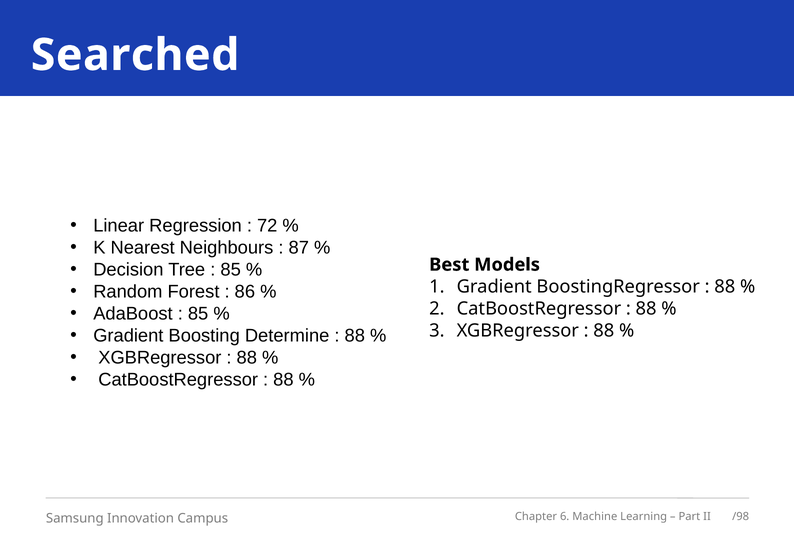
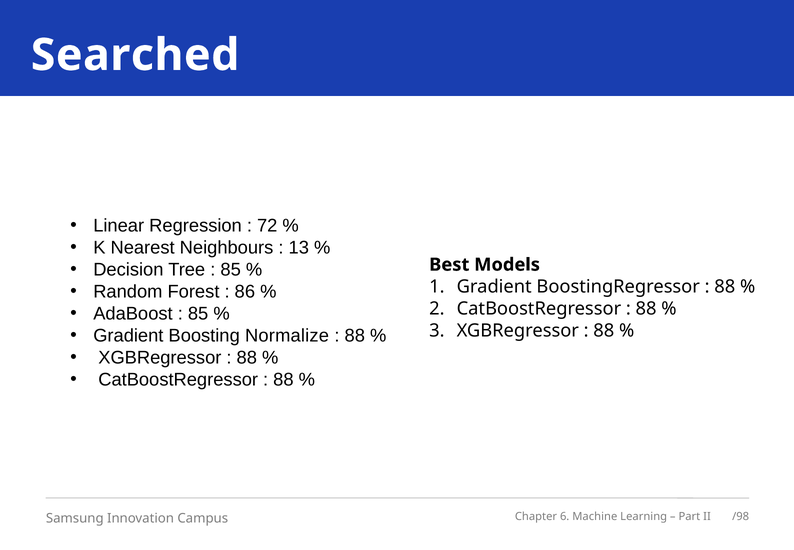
87: 87 -> 13
Determine: Determine -> Normalize
